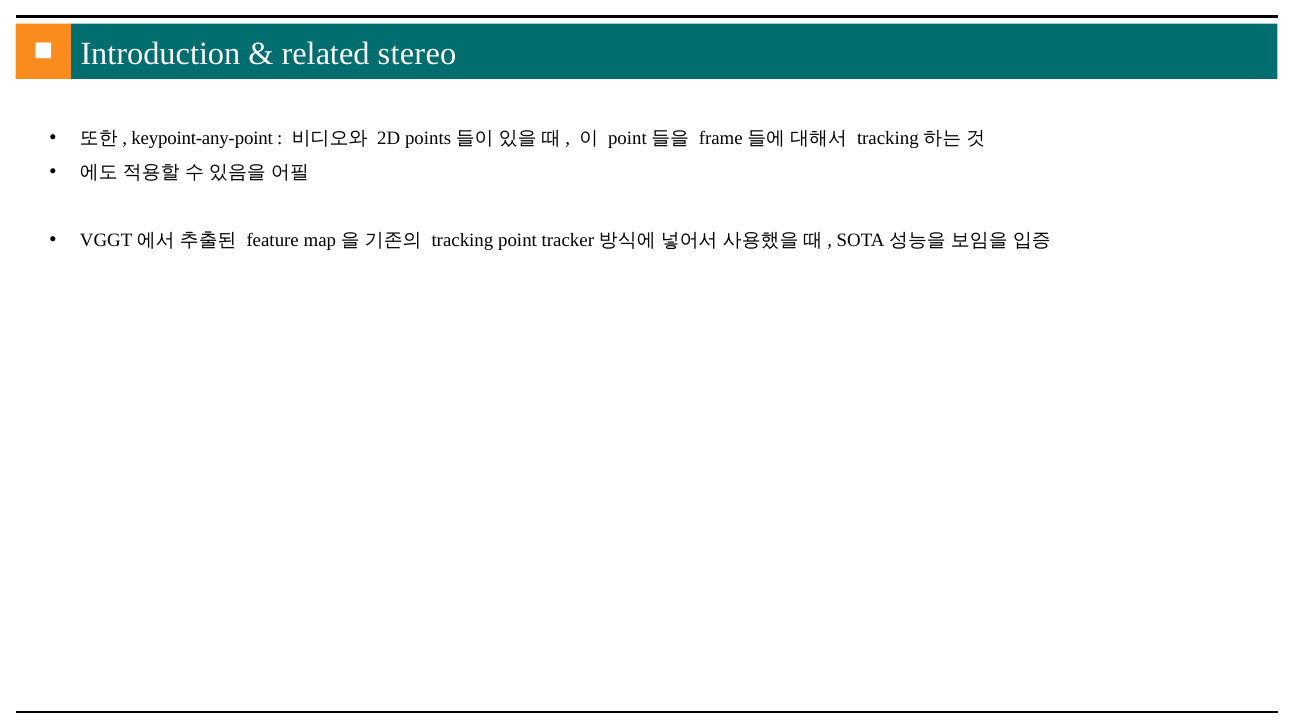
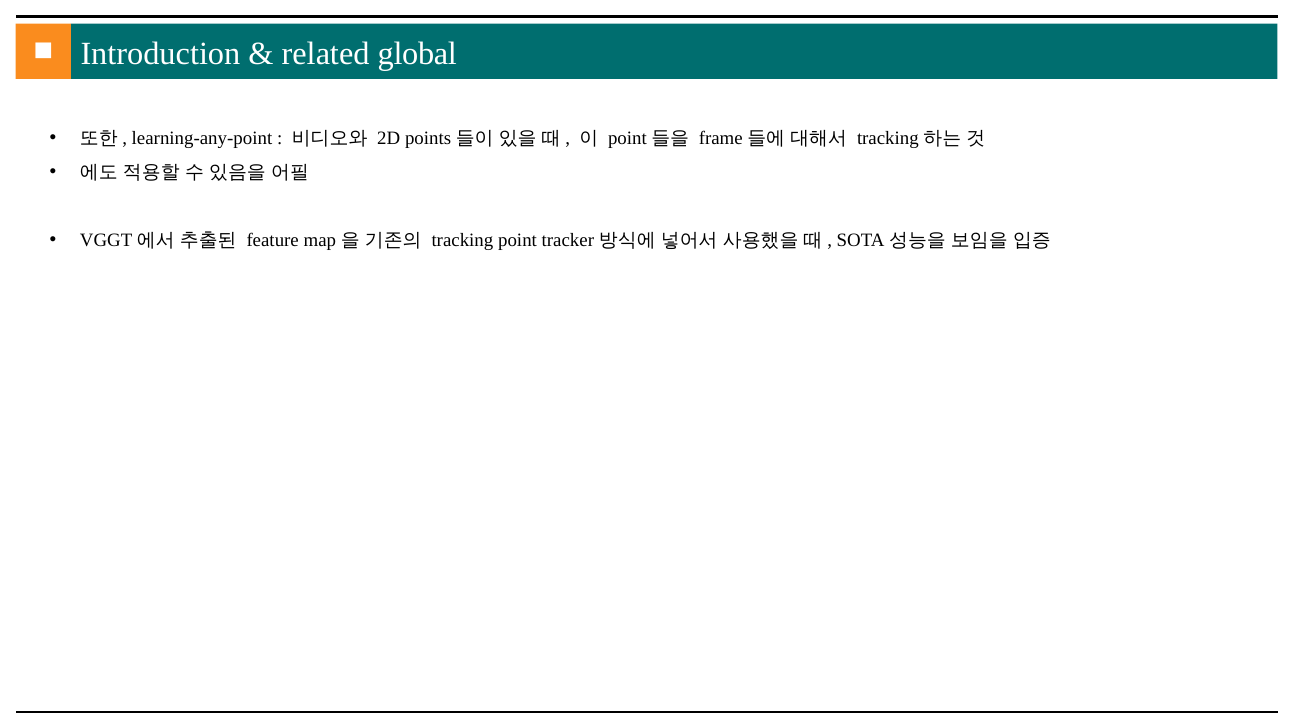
stereo: stereo -> global
keypoint-any-point: keypoint-any-point -> learning-any-point
